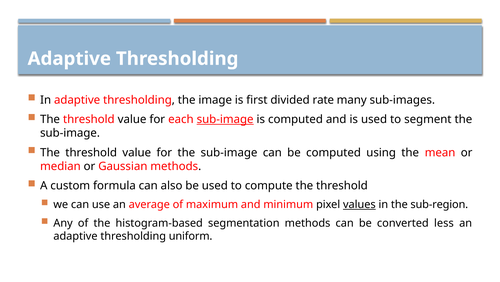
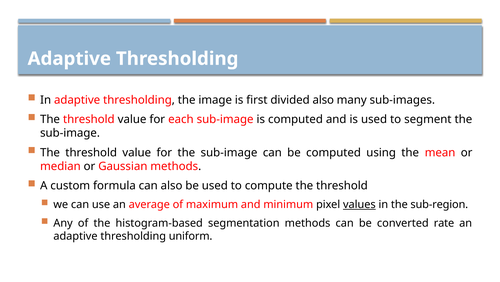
divided rate: rate -> also
sub-image at (225, 119) underline: present -> none
less: less -> rate
